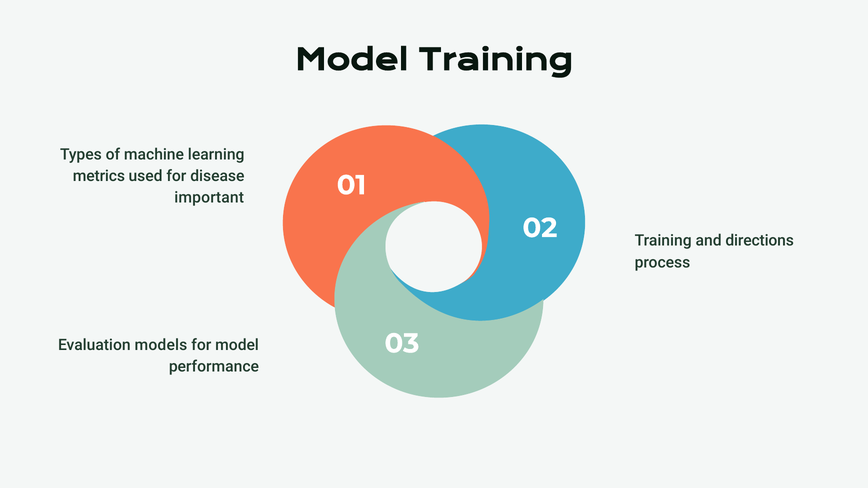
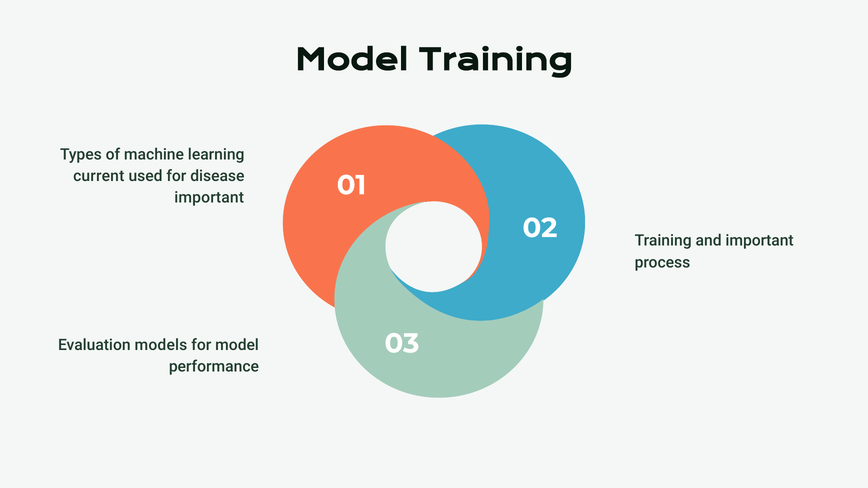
metrics: metrics -> current
and directions: directions -> important
